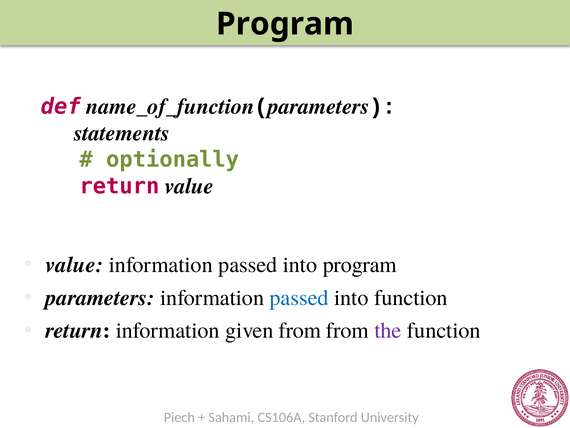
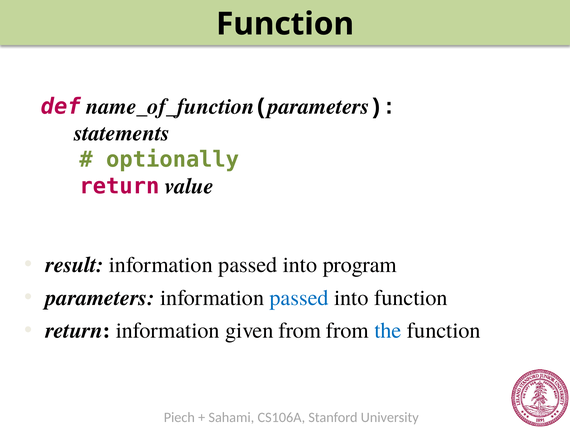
Program at (285, 24): Program -> Function
value at (74, 264): value -> result
the colour: purple -> blue
